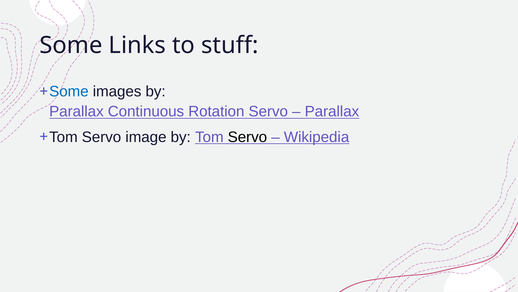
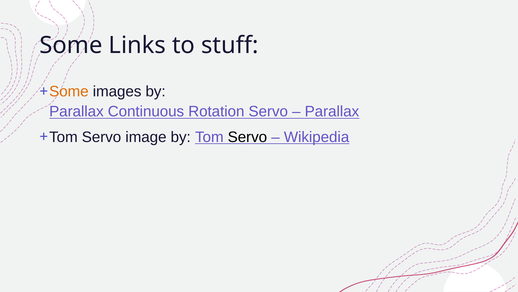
Some at (69, 91) colour: blue -> orange
